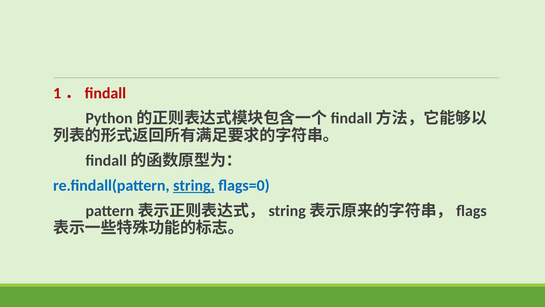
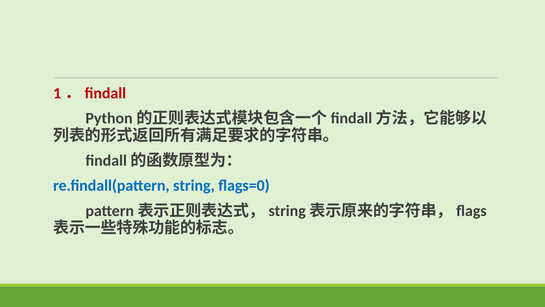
string underline: present -> none
